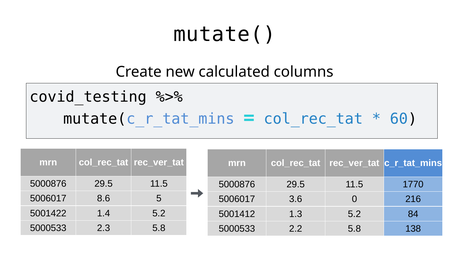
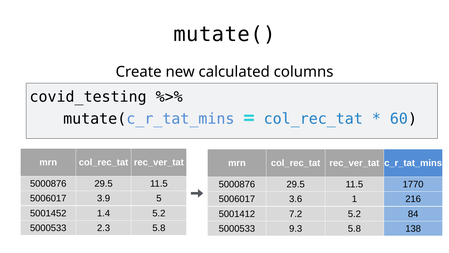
8.6: 8.6 -> 3.9
0: 0 -> 1
5001422: 5001422 -> 5001452
1.3: 1.3 -> 7.2
2.2: 2.2 -> 9.3
